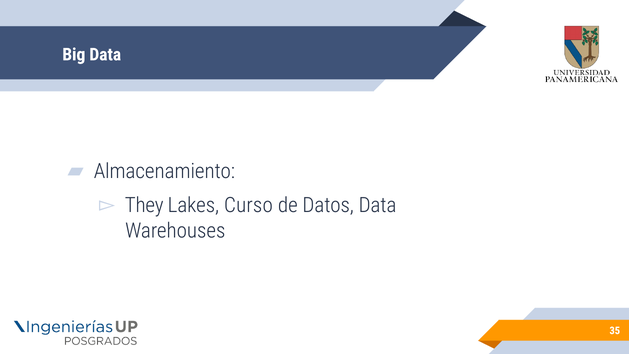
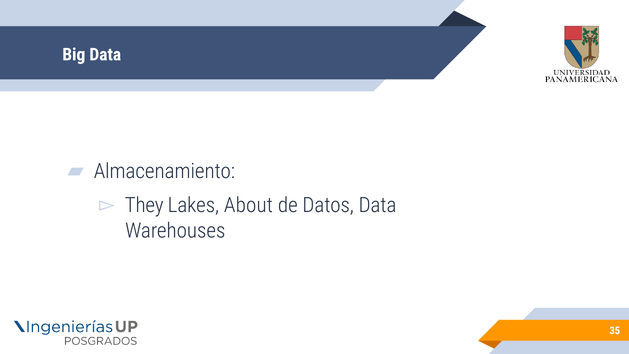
Curso: Curso -> About
